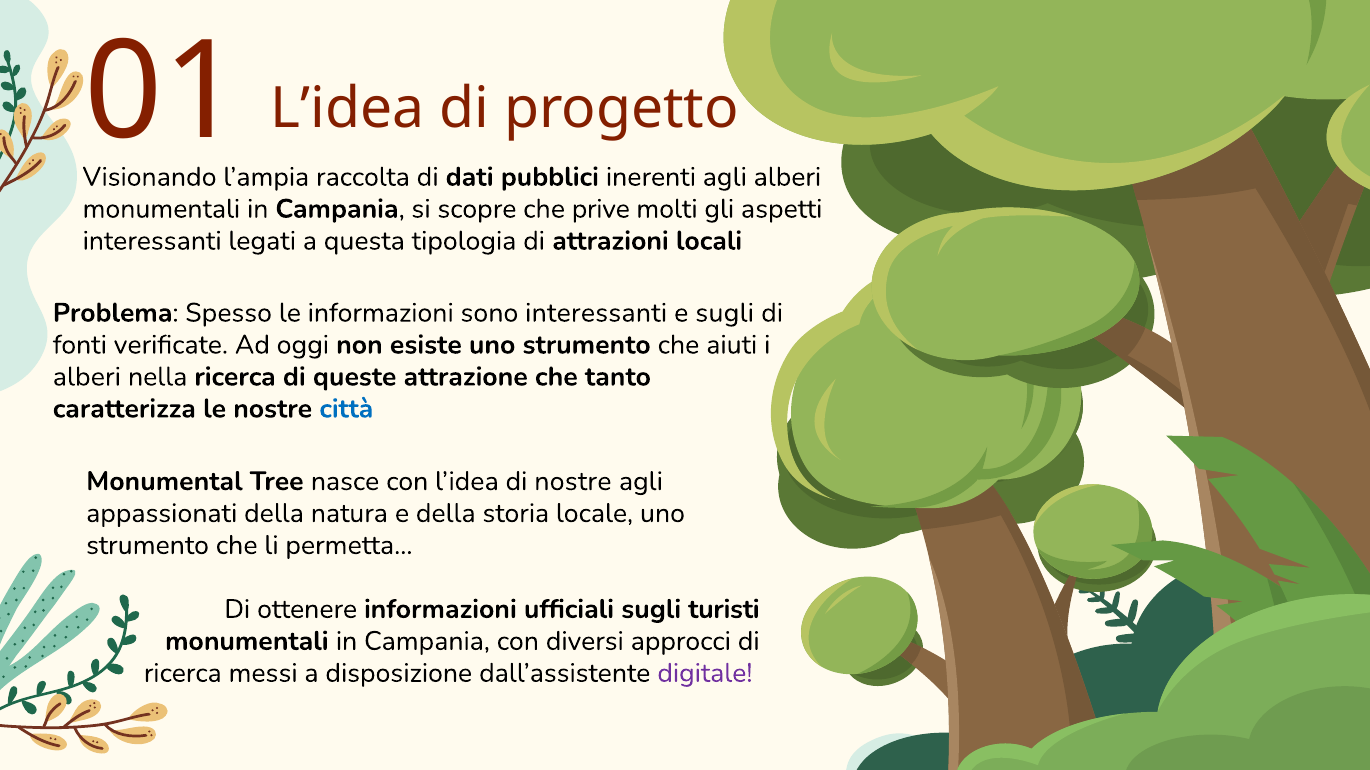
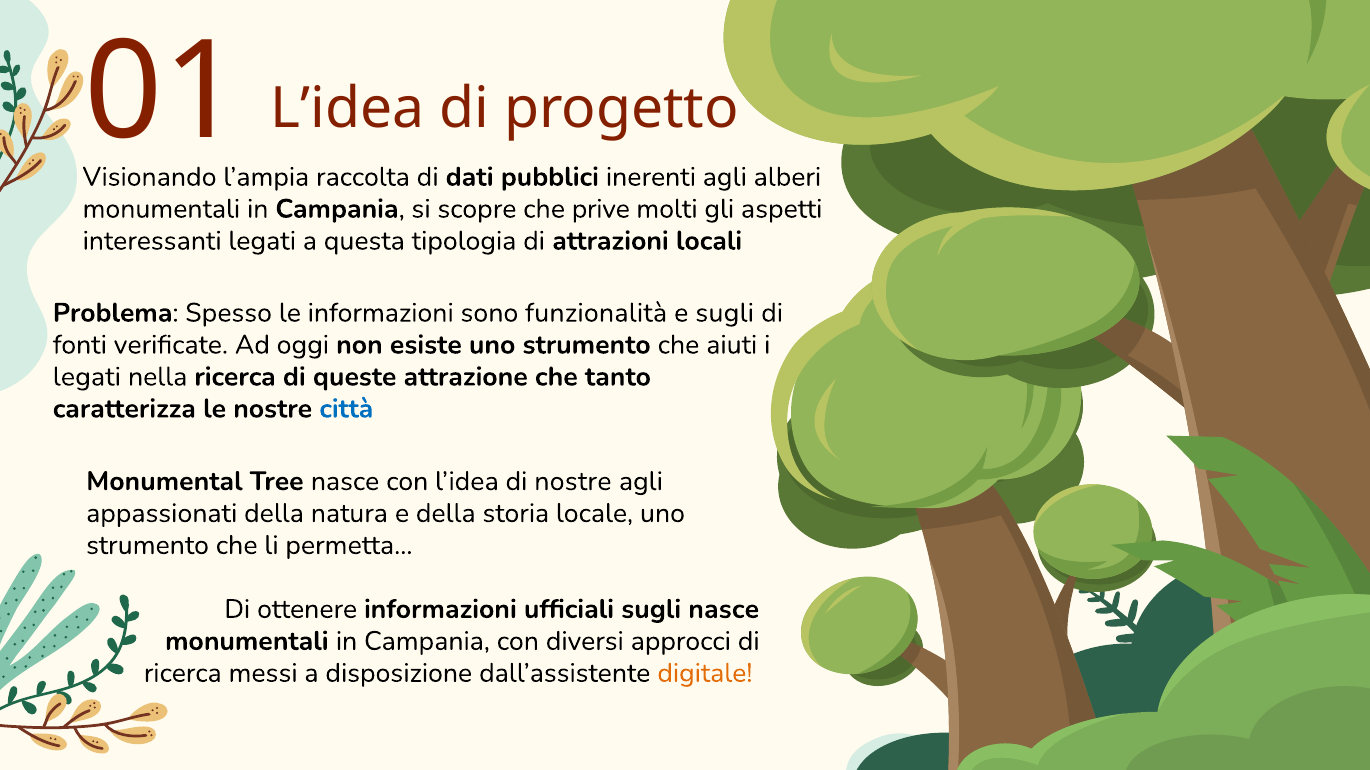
sono interessanti: interessanti -> funzionalità
alberi at (87, 377): alberi -> legati
sugli turisti: turisti -> nasce
digitale colour: purple -> orange
